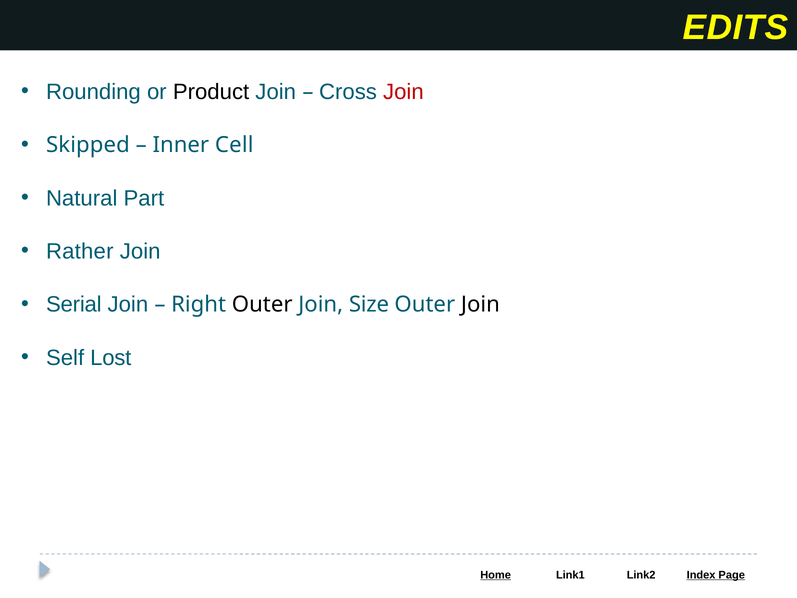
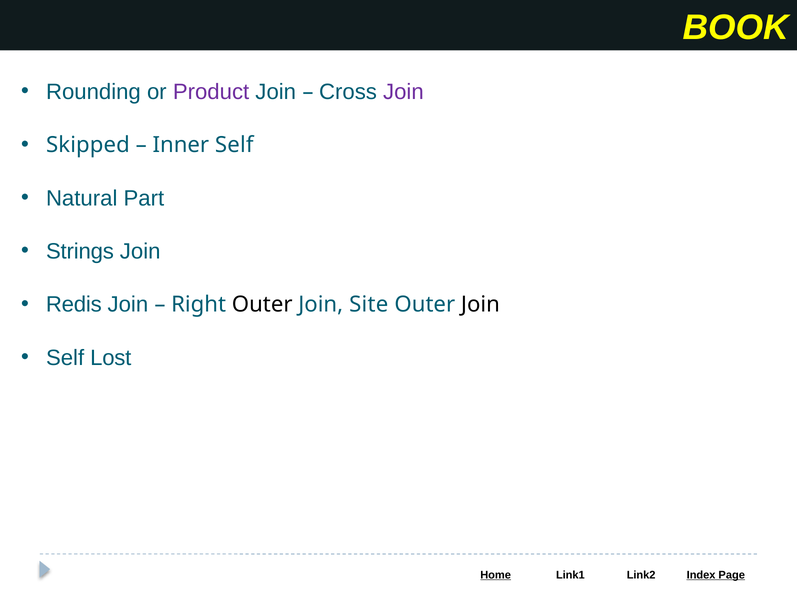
EDITS: EDITS -> BOOK
Product colour: black -> purple
Join at (403, 92) colour: red -> purple
Inner Cell: Cell -> Self
Rather: Rather -> Strings
Serial: Serial -> Redis
Size: Size -> Site
